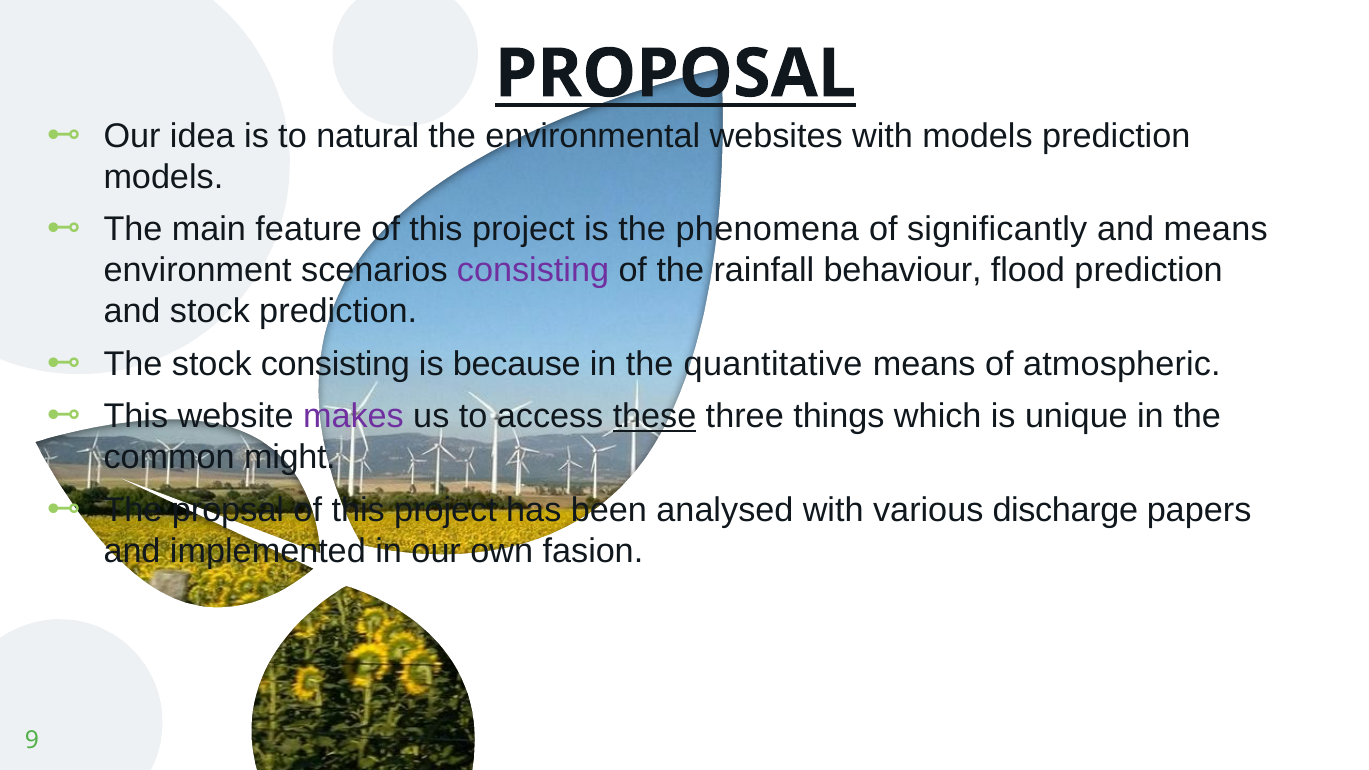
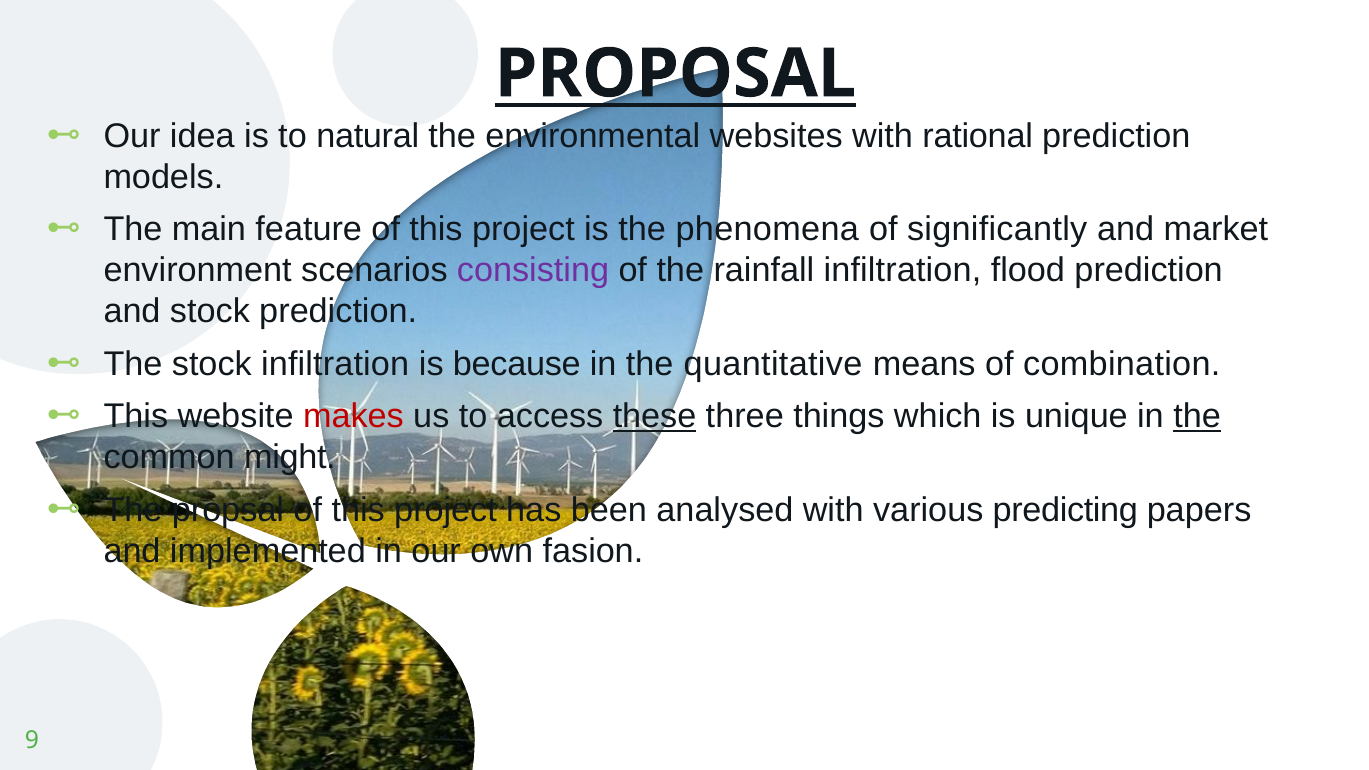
with models: models -> rational
and means: means -> market
rainfall behaviour: behaviour -> infiltration
stock consisting: consisting -> infiltration
atmospheric: atmospheric -> combination
makes colour: purple -> red
the at (1197, 416) underline: none -> present
discharge: discharge -> predicting
